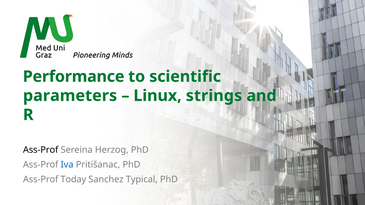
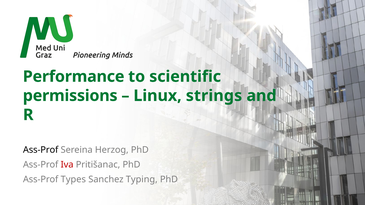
parameters: parameters -> permissions
Iva colour: blue -> red
Today: Today -> Types
Typical: Typical -> Typing
